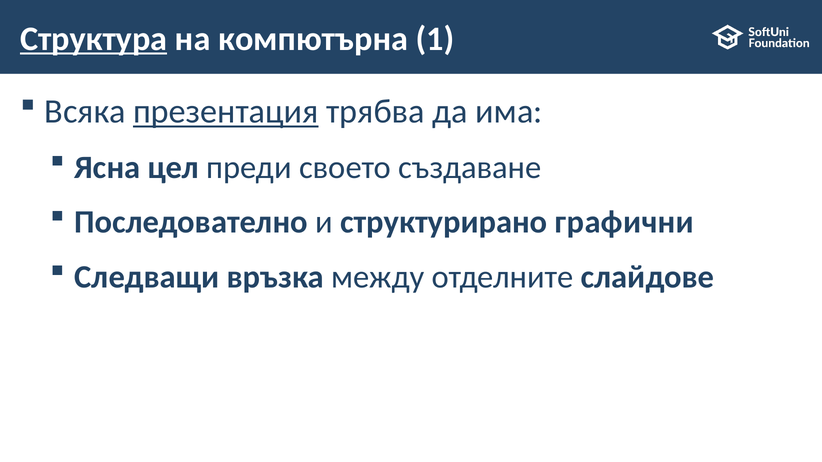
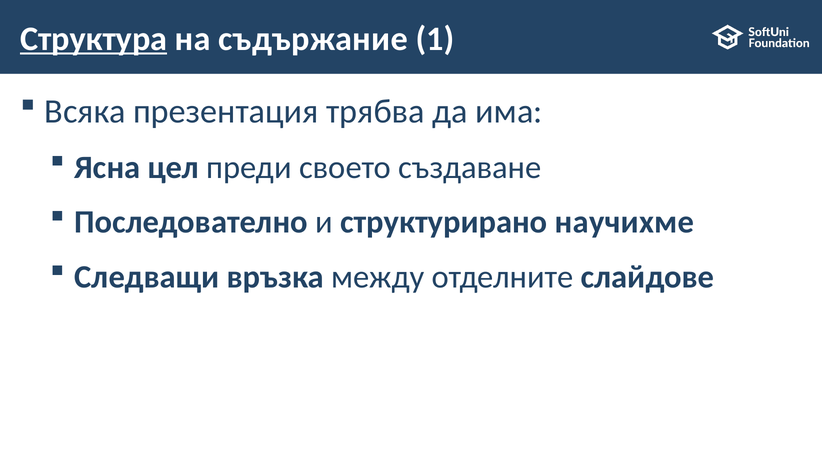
компютърна: компютърна -> съдържание
презентация underline: present -> none
графични: графични -> научихме
